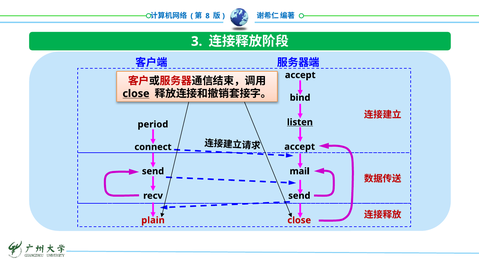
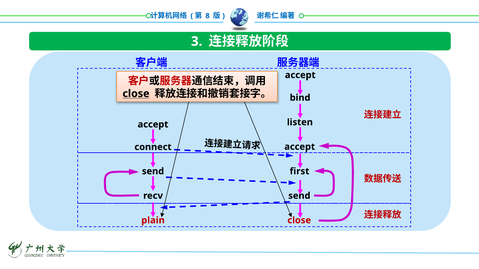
listen underline: present -> none
period at (153, 125): period -> accept
mail: mail -> first
